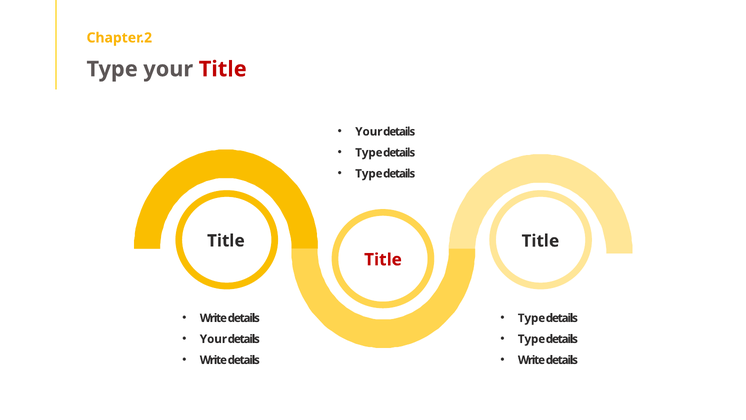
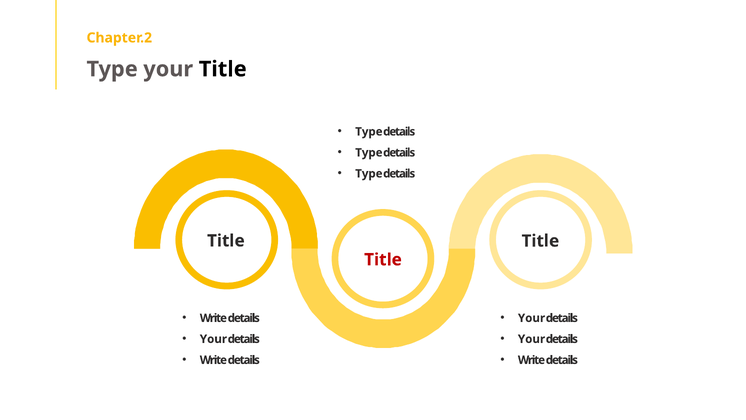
Title at (223, 69) colour: red -> black
Your at (369, 132): Your -> Type
Type at (532, 318): Type -> Your
Type at (532, 339): Type -> Your
